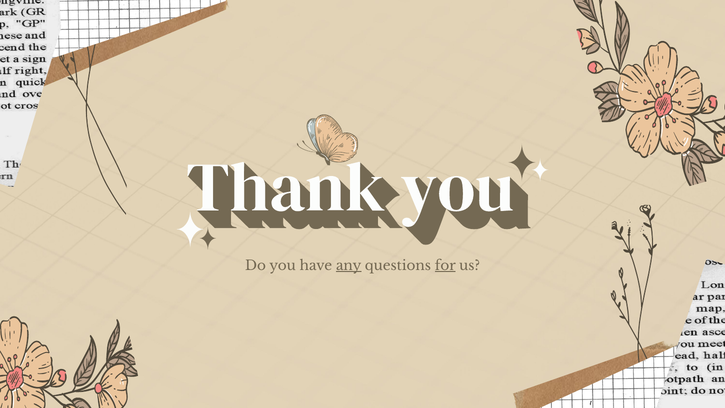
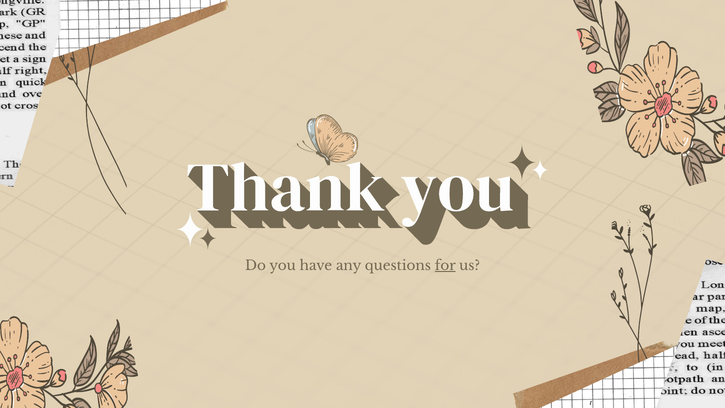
any underline: present -> none
